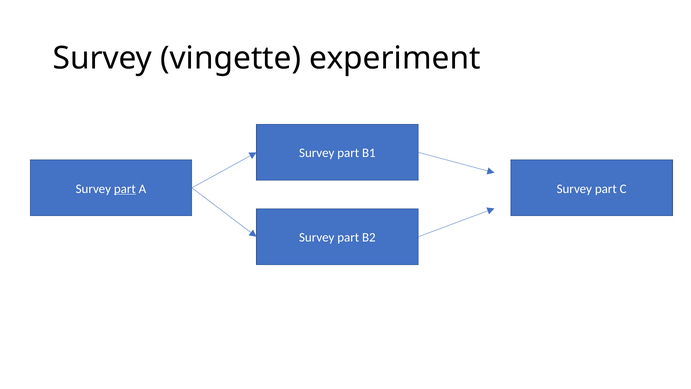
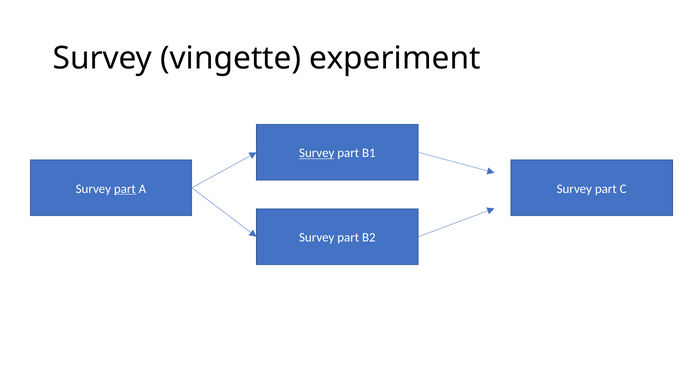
Survey at (317, 153) underline: none -> present
